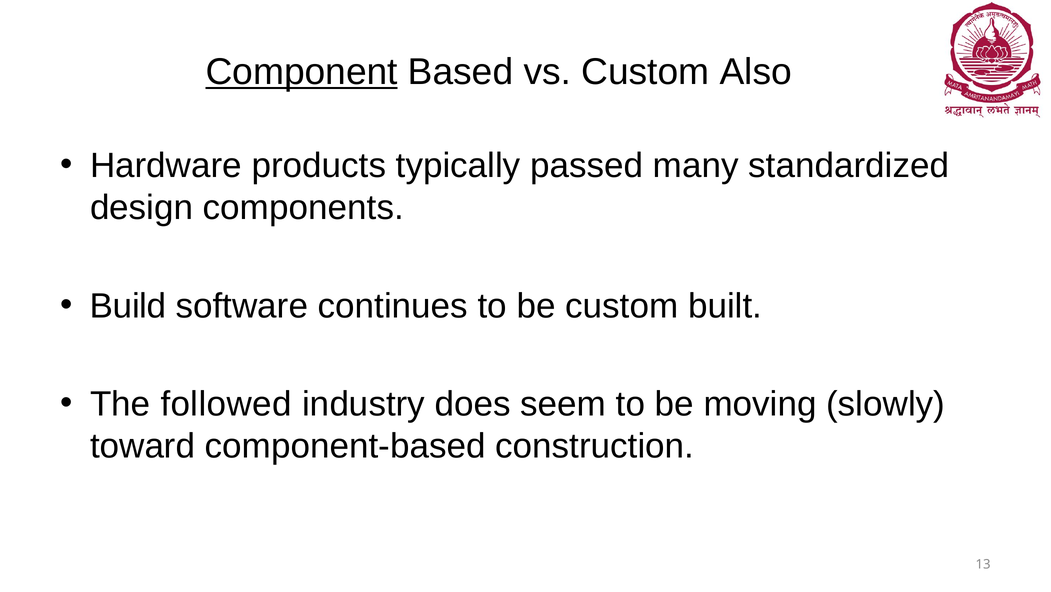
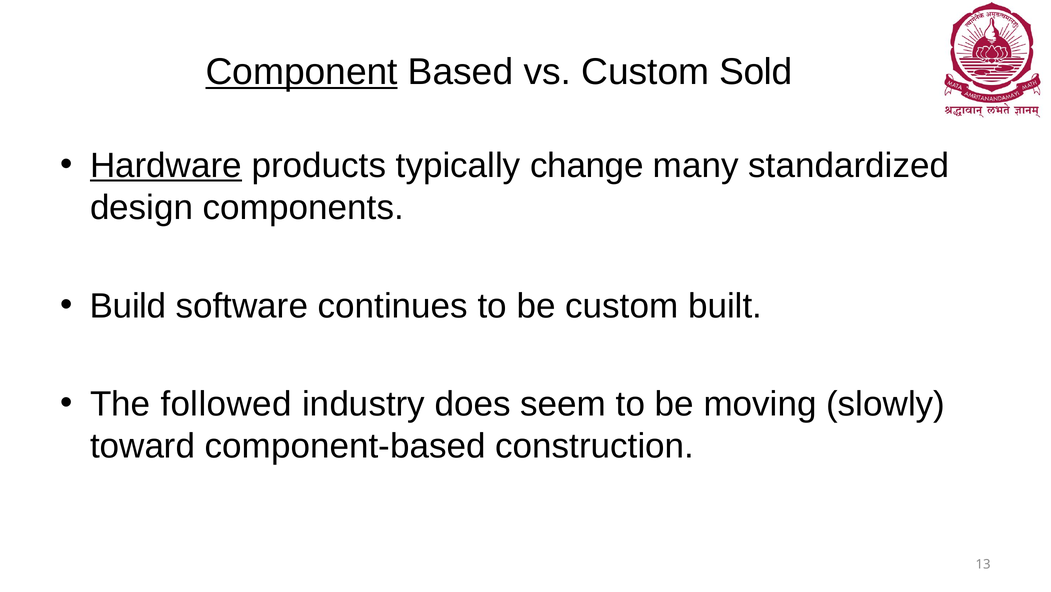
Also: Also -> Sold
Hardware underline: none -> present
passed: passed -> change
